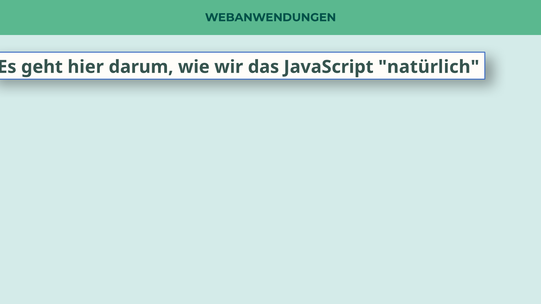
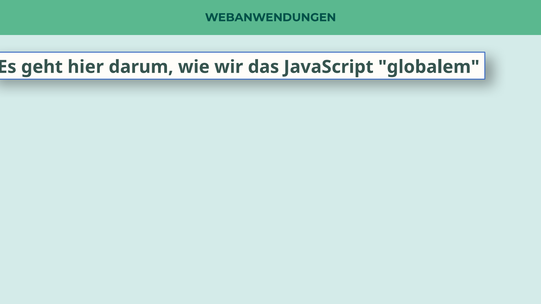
natürlich: natürlich -> globalem
